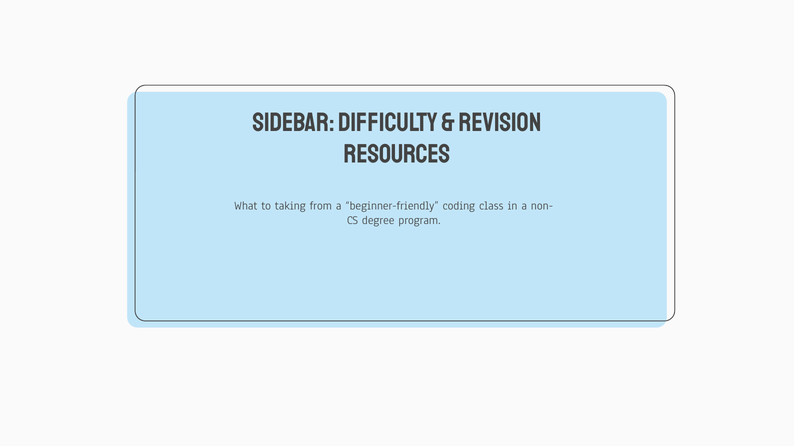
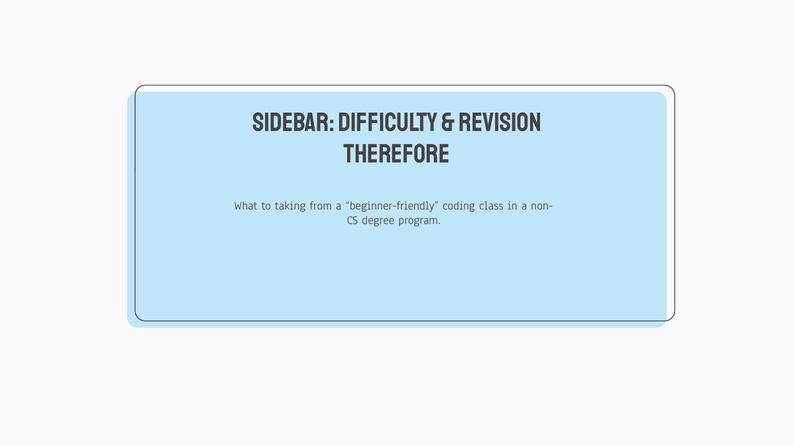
Resources: Resources -> Therefore
